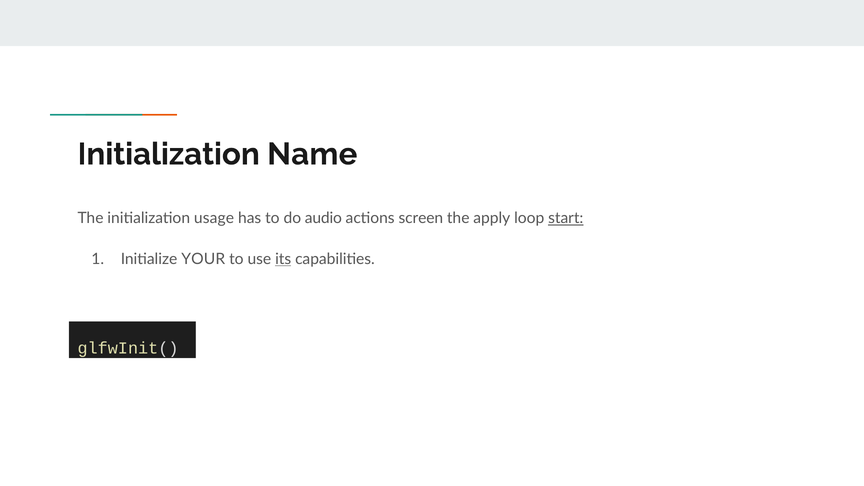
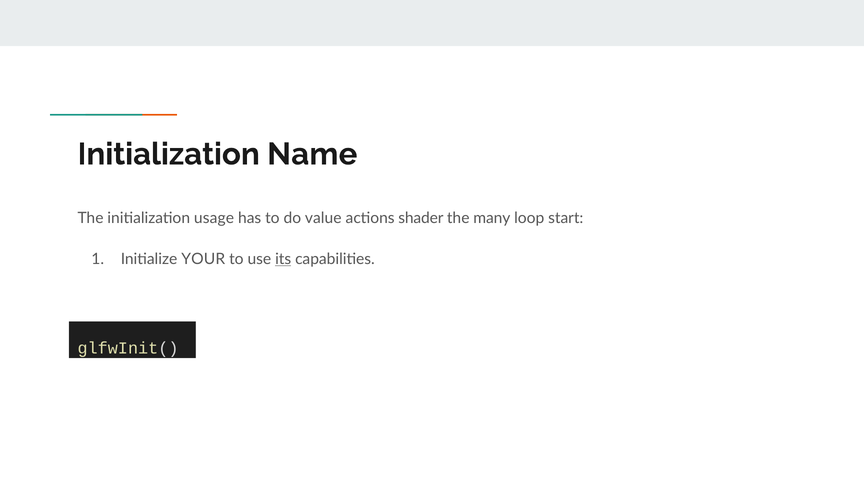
audio: audio -> value
screen: screen -> shader
apply: apply -> many
start underline: present -> none
